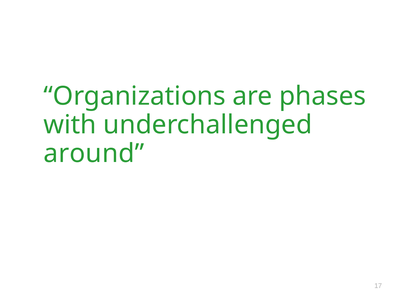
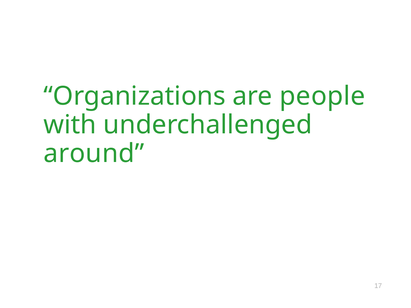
phases: phases -> people
